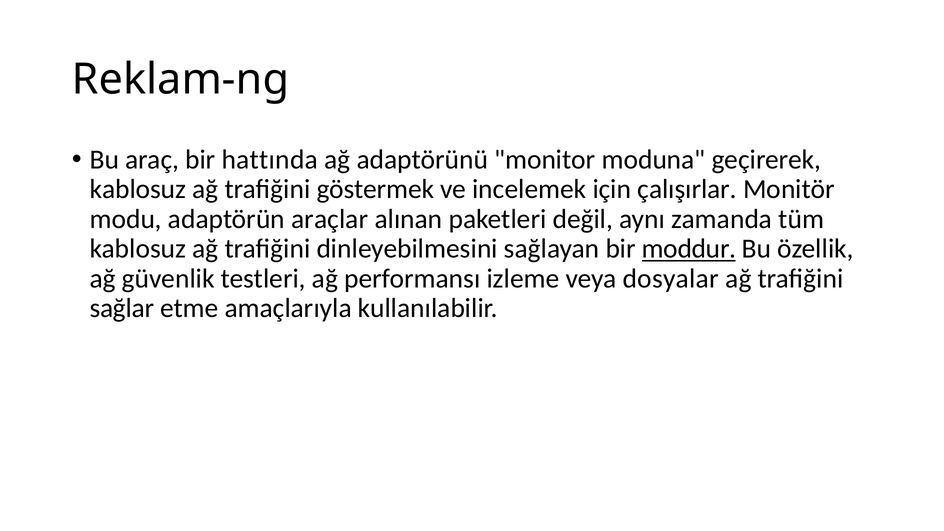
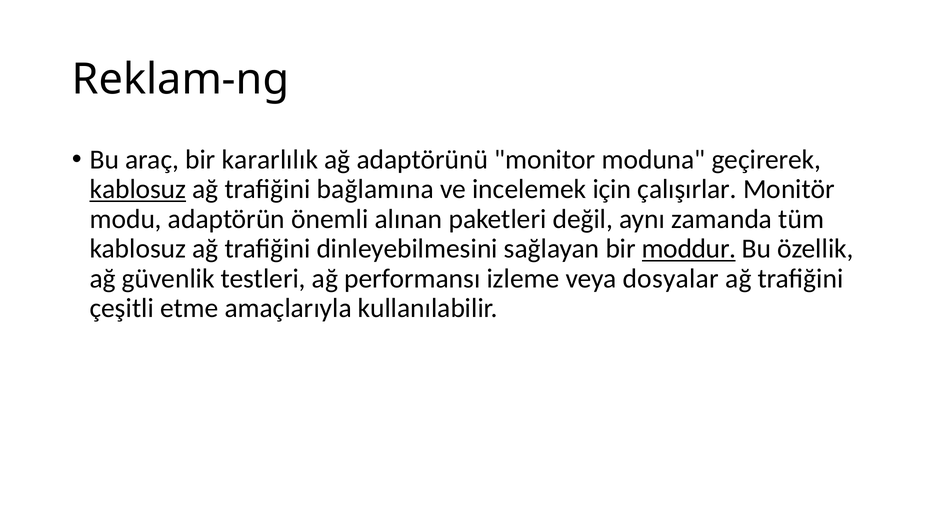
hattında: hattında -> kararlılık
kablosuz at (138, 189) underline: none -> present
göstermek: göstermek -> bağlamına
araçlar: araçlar -> önemli
sağlar: sağlar -> çeşitli
